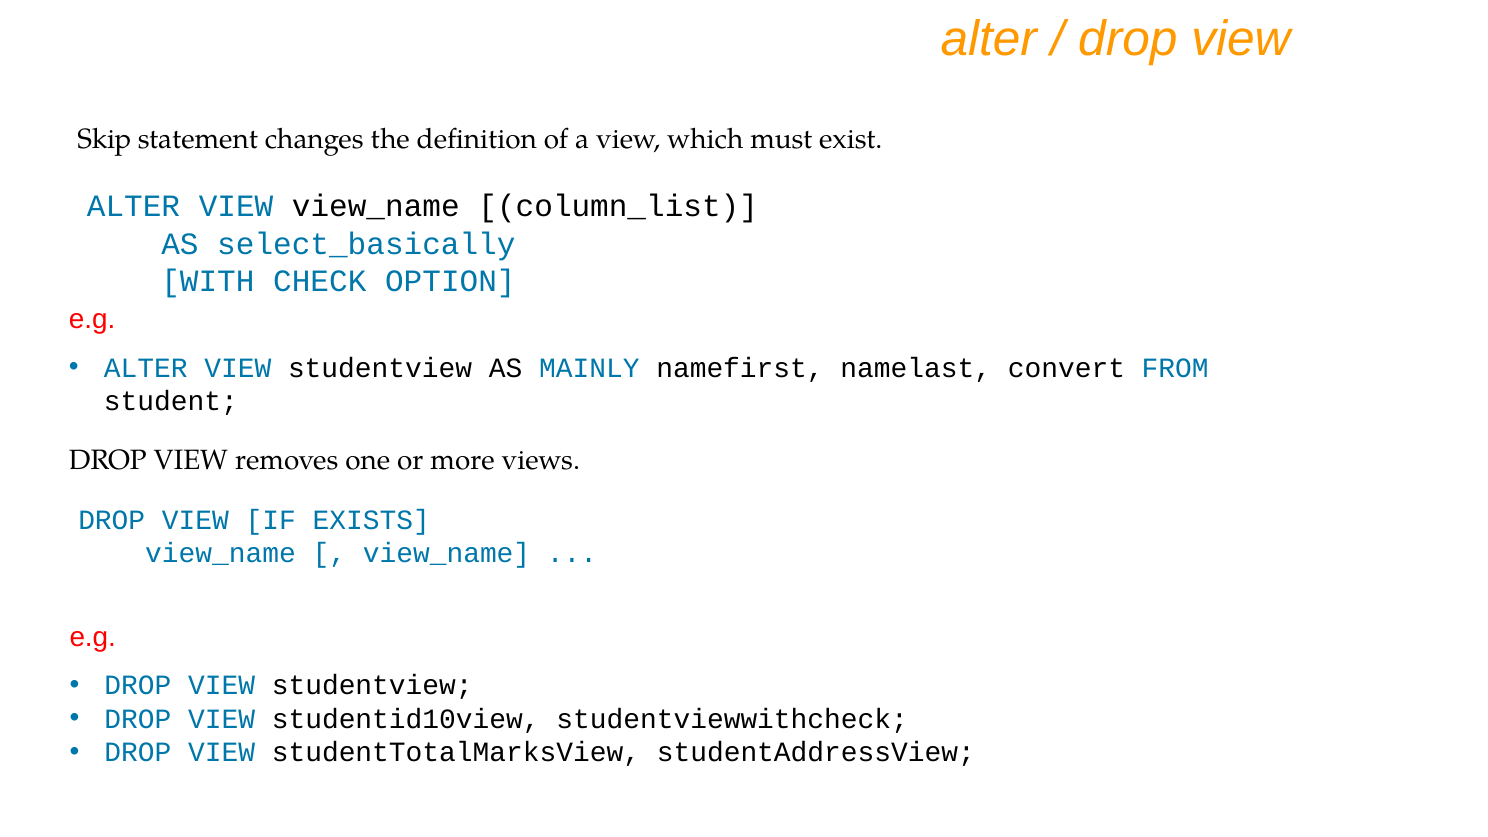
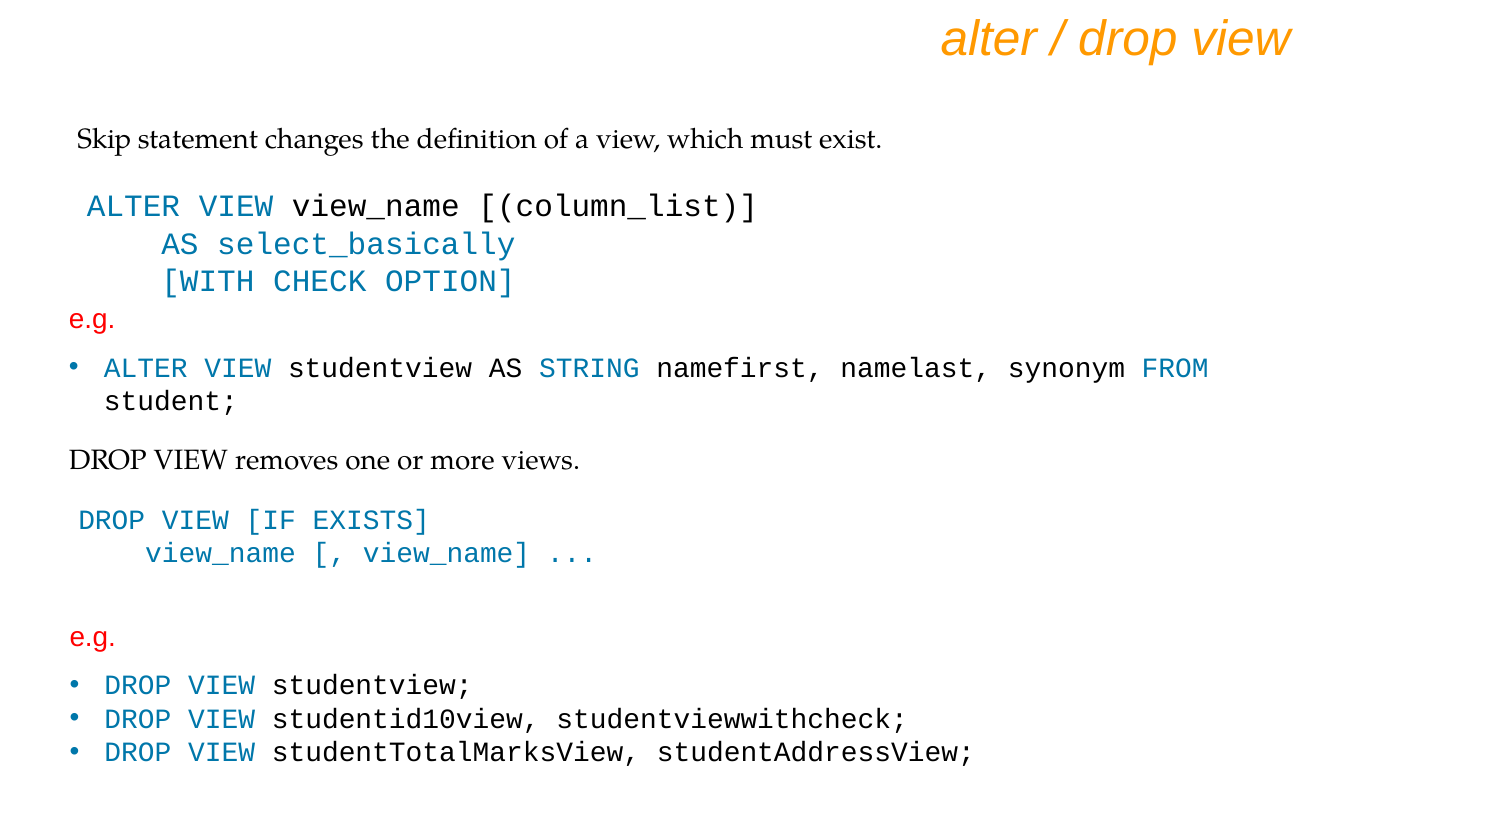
MAINLY: MAINLY -> STRING
convert: convert -> synonym
